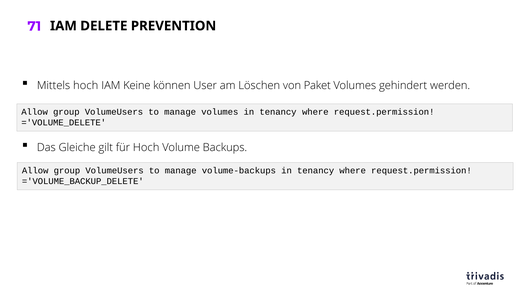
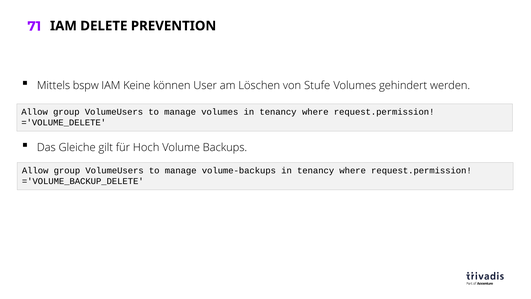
Mittels hoch: hoch -> bspw
Paket: Paket -> Stufe
